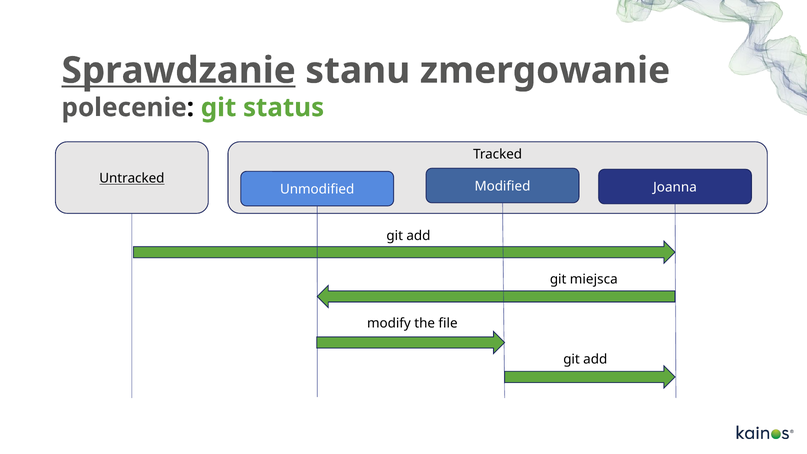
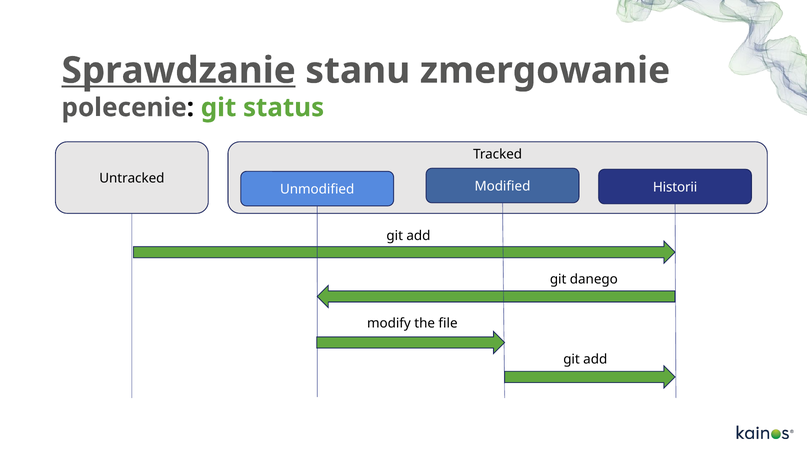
Untracked underline: present -> none
Joanna: Joanna -> Historii
miejsca: miejsca -> danego
